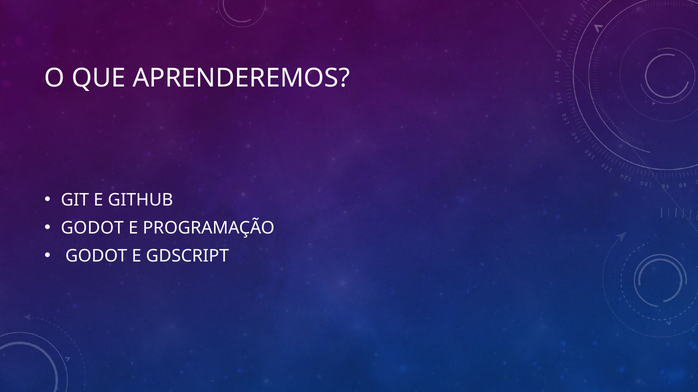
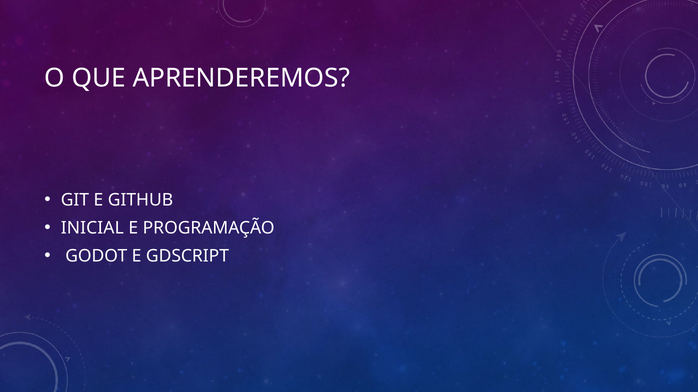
GODOT at (92, 228): GODOT -> INICIAL
